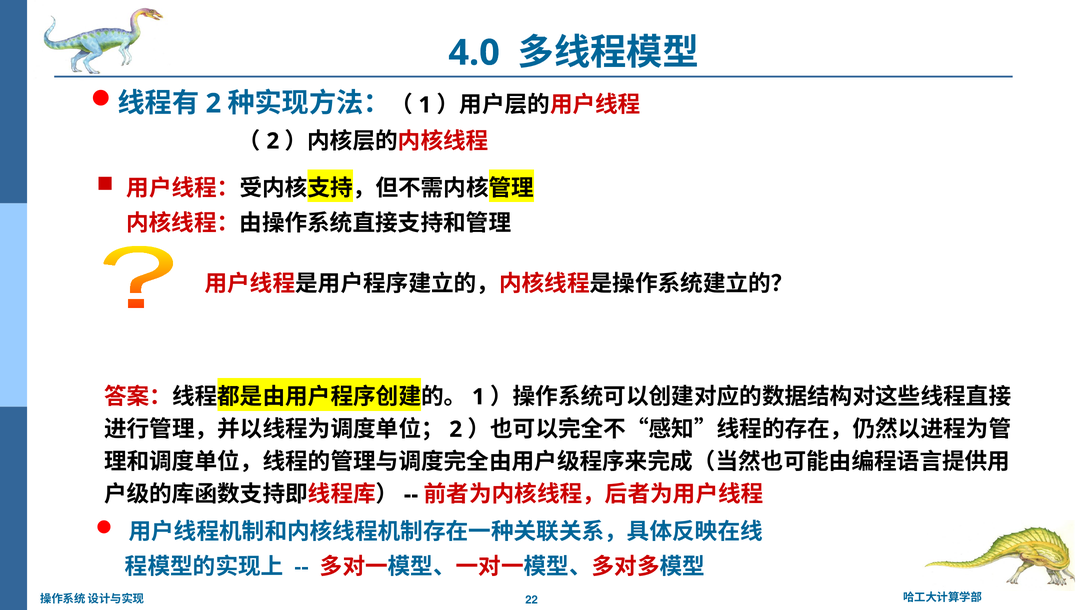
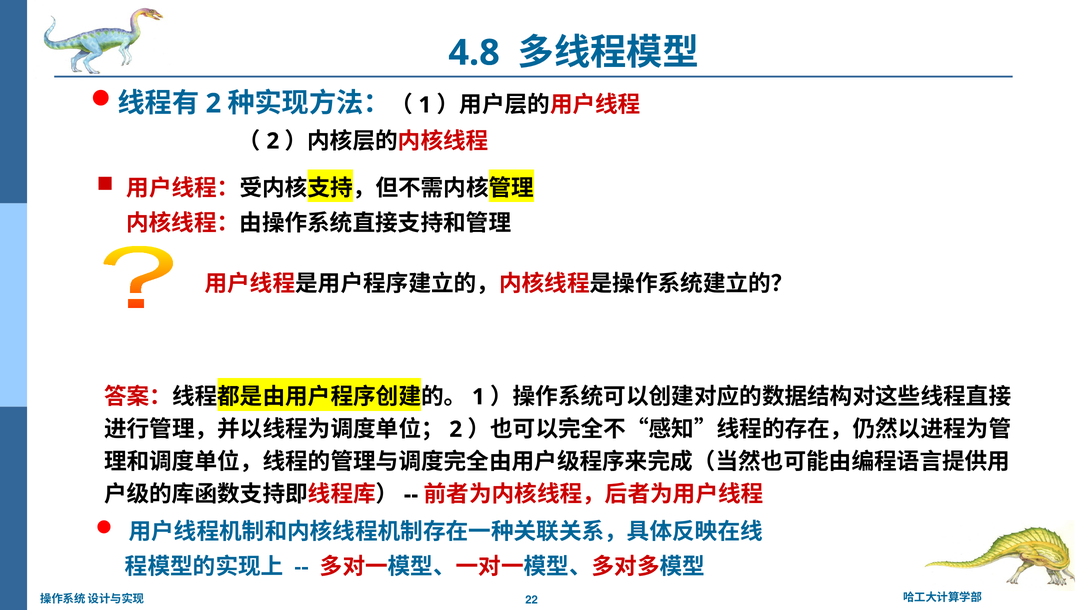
4.0: 4.0 -> 4.8
